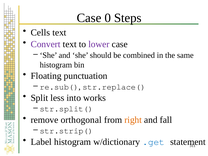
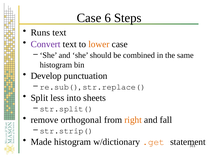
0: 0 -> 6
Cells: Cells -> Runs
lower colour: purple -> orange
Floating: Floating -> Develop
works: works -> sheets
Label: Label -> Made
.get colour: blue -> orange
